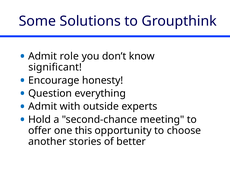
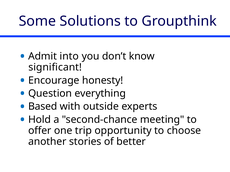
role: role -> into
Admit at (43, 107): Admit -> Based
this: this -> trip
